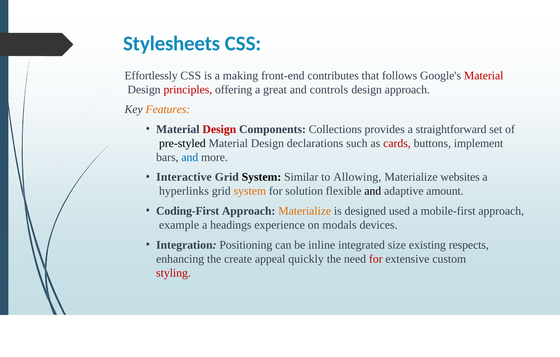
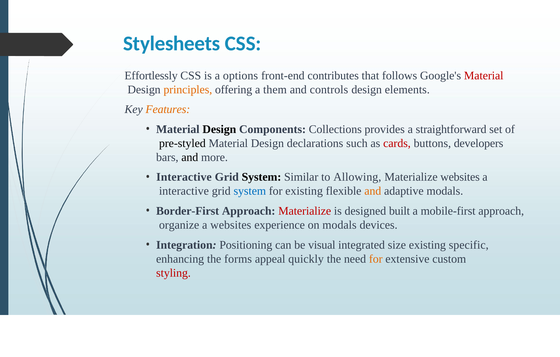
making: making -> options
principles colour: red -> orange
great: great -> them
design approach: approach -> elements
Design at (219, 129) colour: red -> black
implement: implement -> developers
and at (190, 157) colour: blue -> black
hyperlinks at (184, 191): hyperlinks -> interactive
system at (250, 191) colour: orange -> blue
for solution: solution -> existing
and at (373, 191) colour: black -> orange
adaptive amount: amount -> modals
Coding-First: Coding-First -> Border-First
Materialize at (305, 211) colour: orange -> red
used: used -> built
example: example -> organize
a headings: headings -> websites
inline: inline -> visual
respects: respects -> specific
create: create -> forms
for at (376, 259) colour: red -> orange
